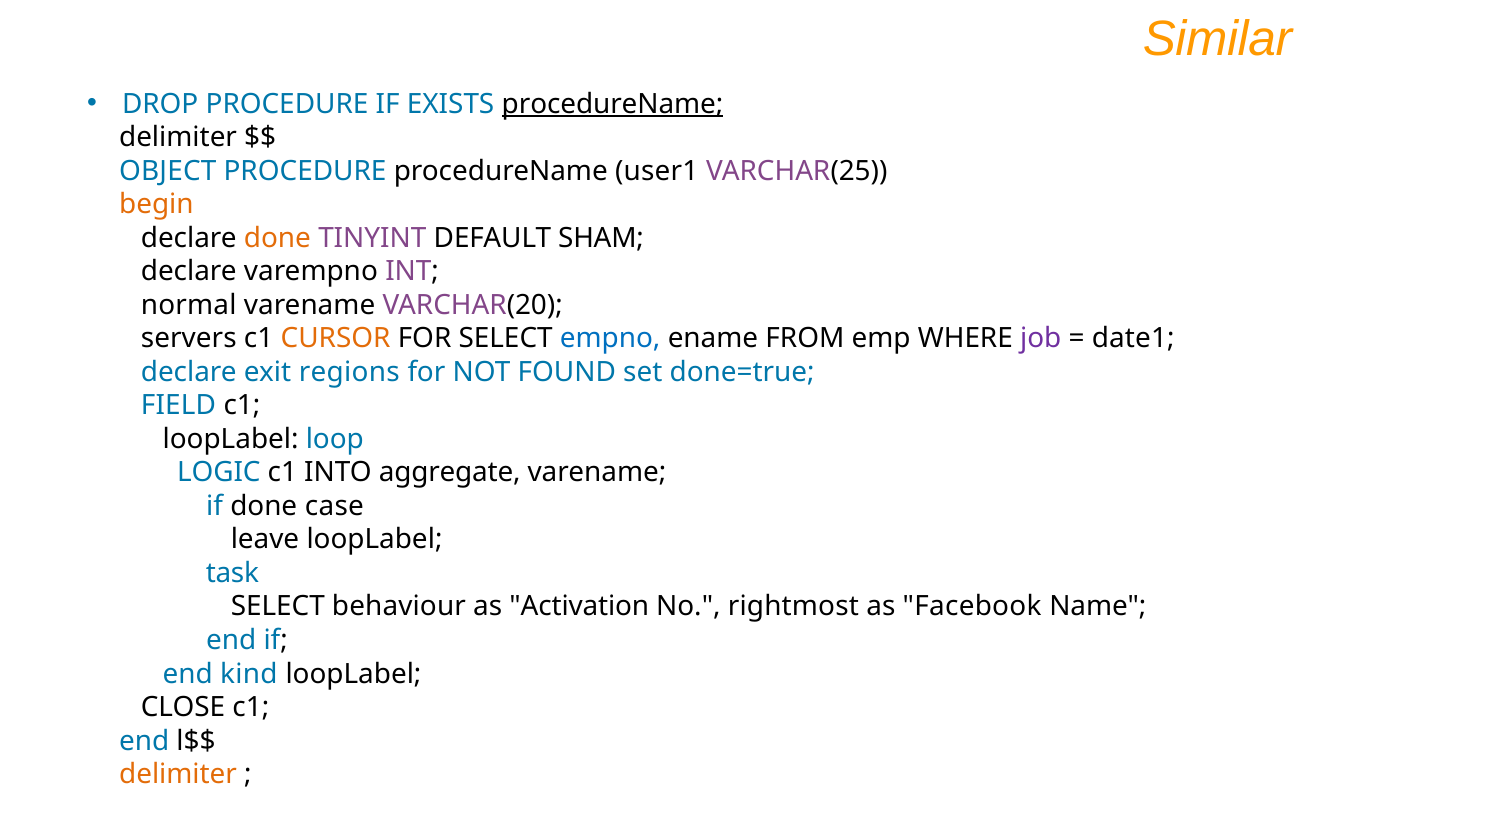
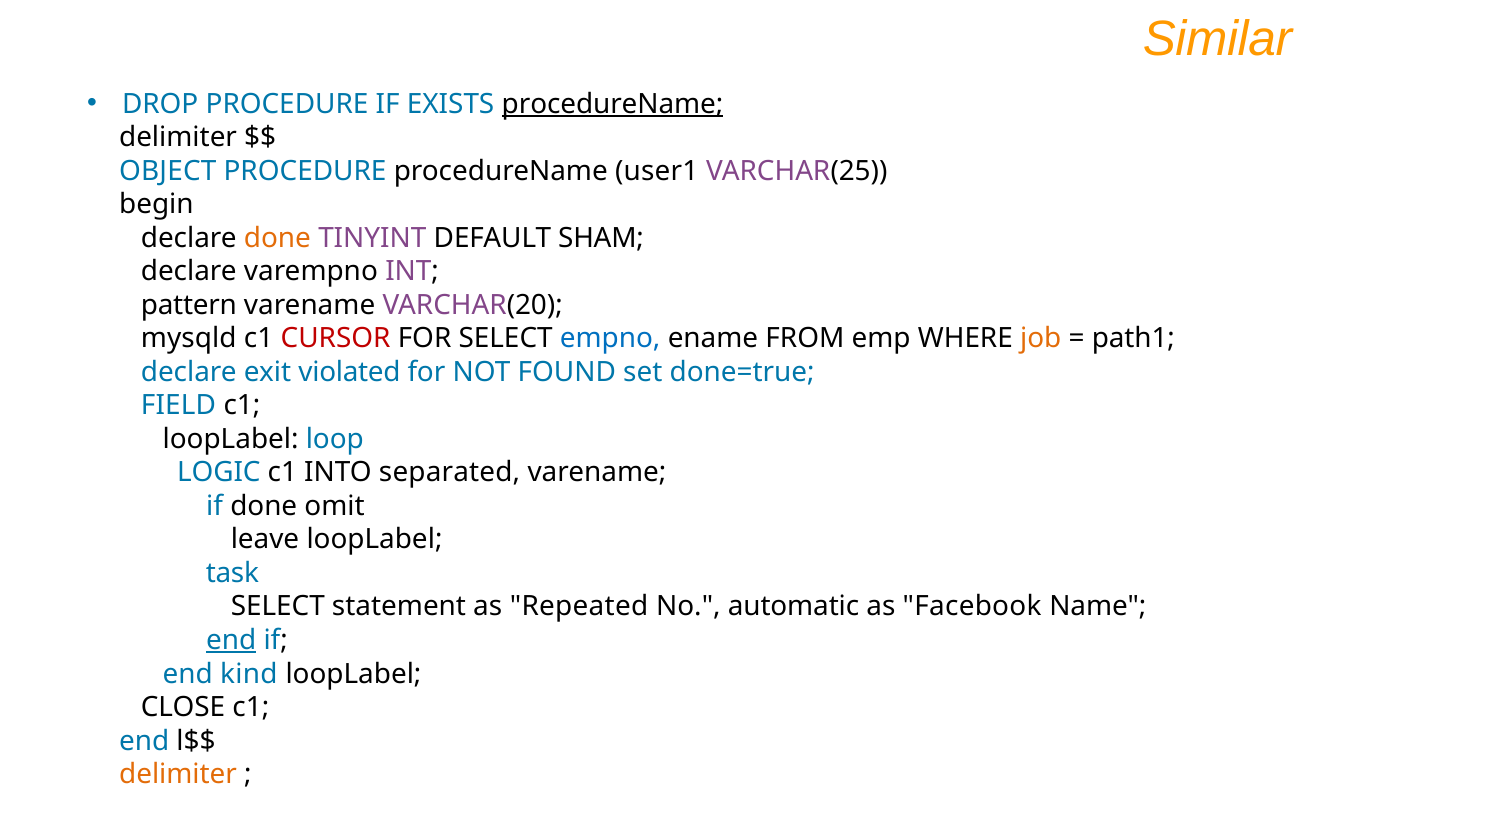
begin colour: orange -> black
normal: normal -> pattern
servers: servers -> mysqld
CURSOR colour: orange -> red
job colour: purple -> orange
date1: date1 -> path1
regions: regions -> violated
aggregate: aggregate -> separated
case: case -> omit
behaviour: behaviour -> statement
Activation: Activation -> Repeated
rightmost: rightmost -> automatic
end at (231, 640) underline: none -> present
